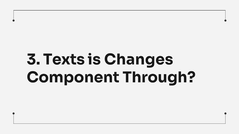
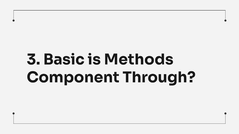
Texts: Texts -> Basic
Changes: Changes -> Methods
